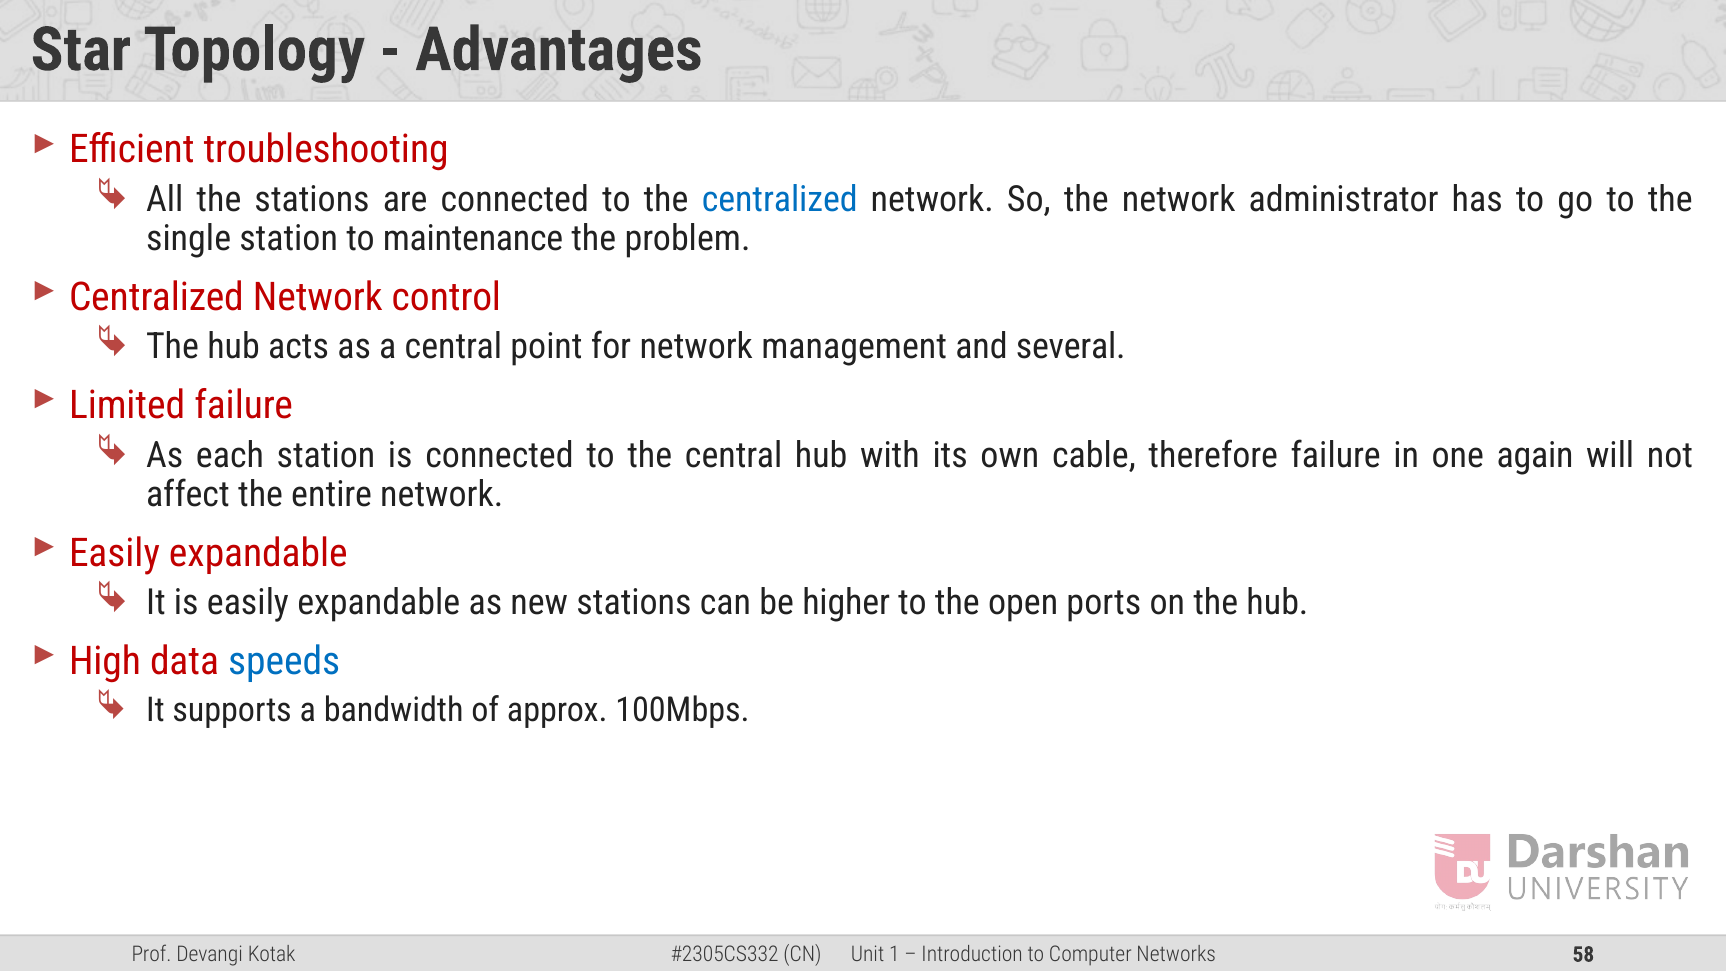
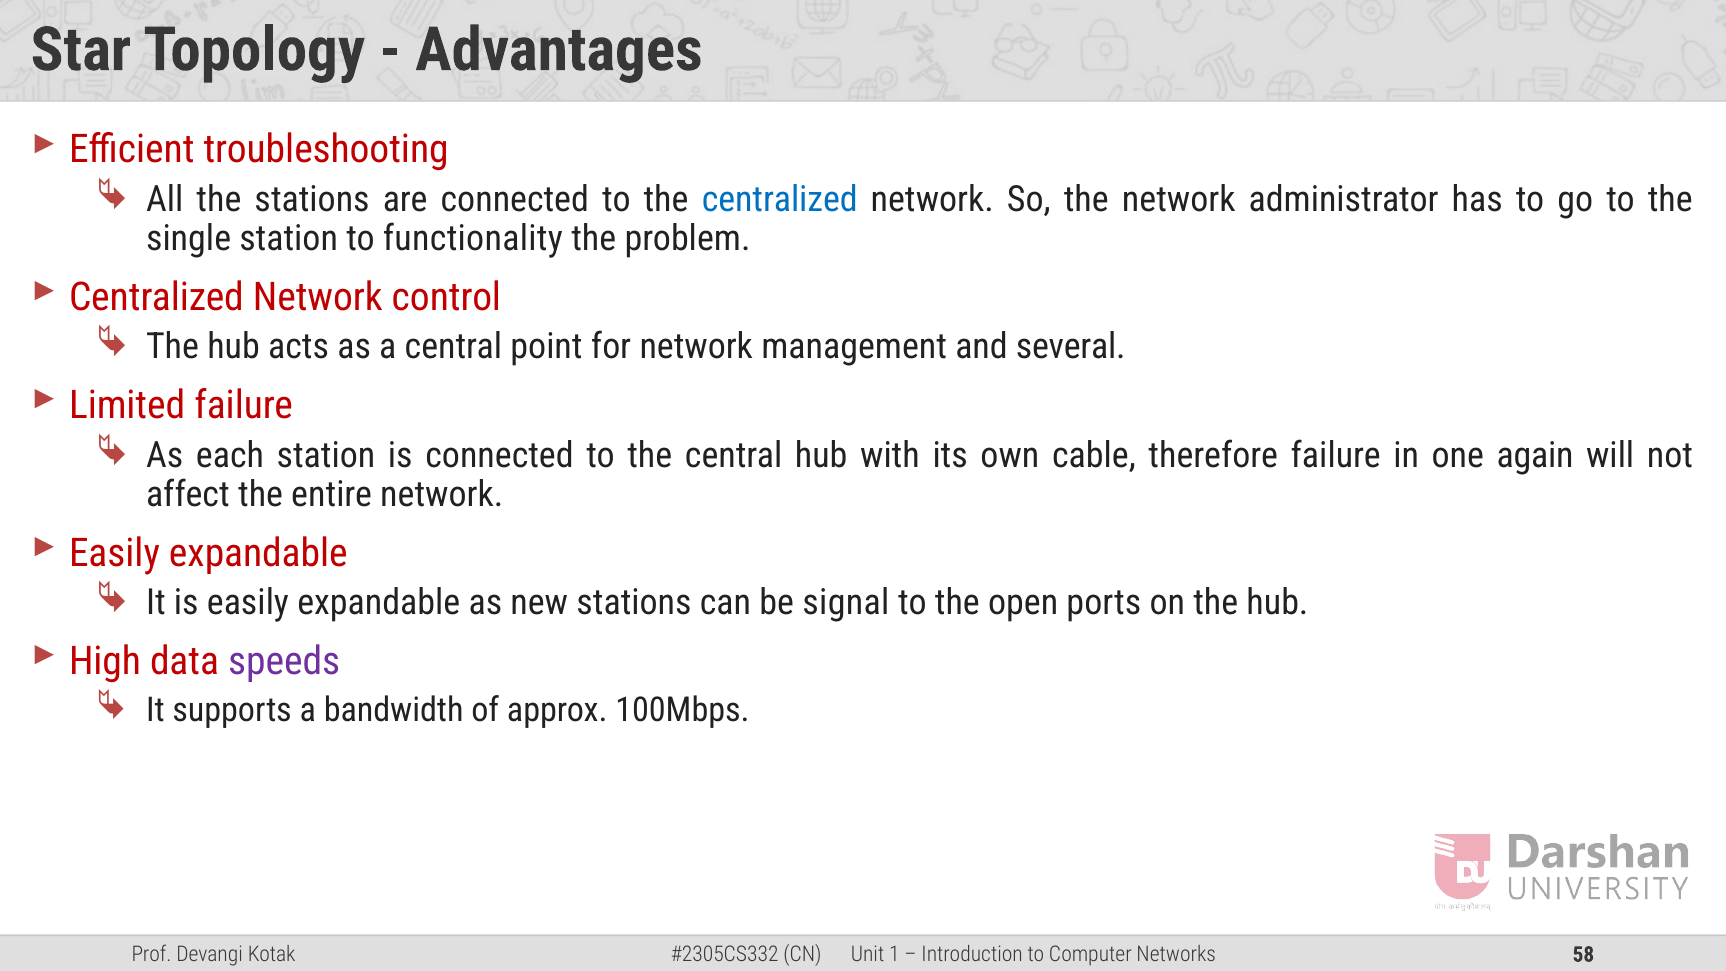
maintenance: maintenance -> functionality
higher: higher -> signal
speeds colour: blue -> purple
